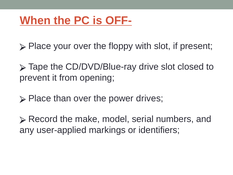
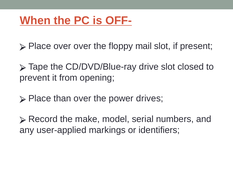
Place your: your -> over
with: with -> mail
